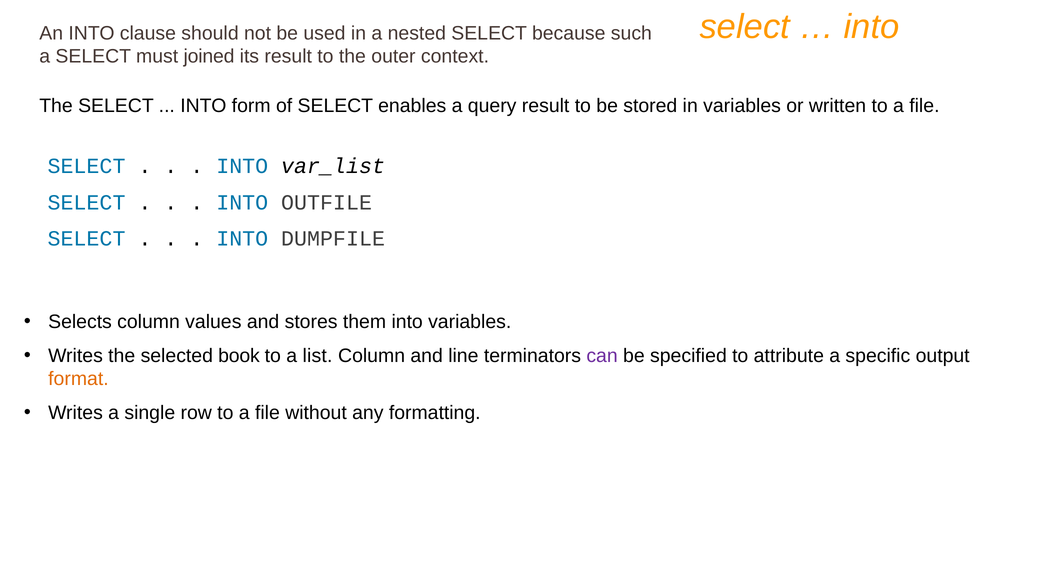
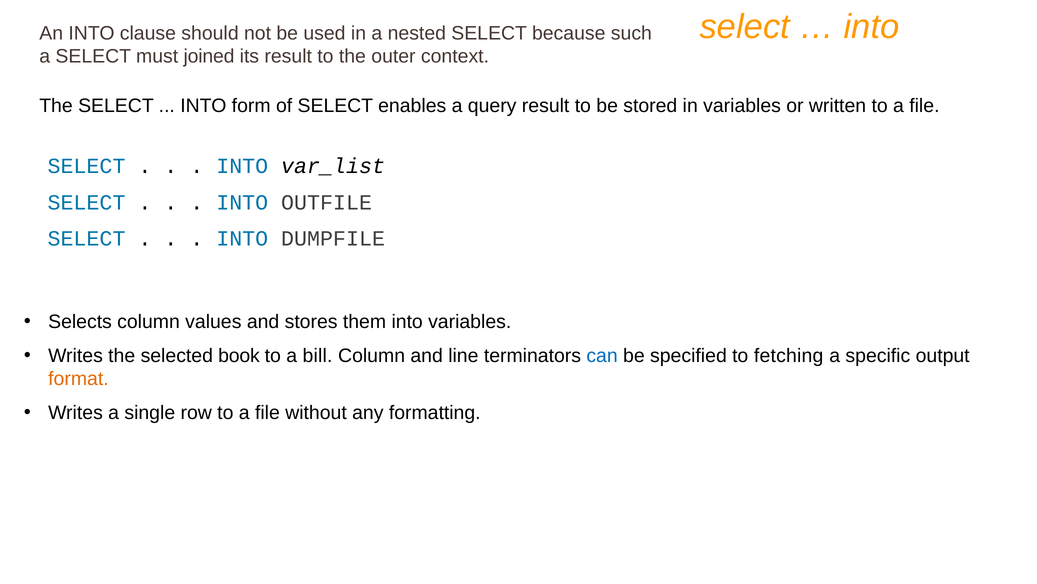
list: list -> bill
can colour: purple -> blue
attribute: attribute -> fetching
